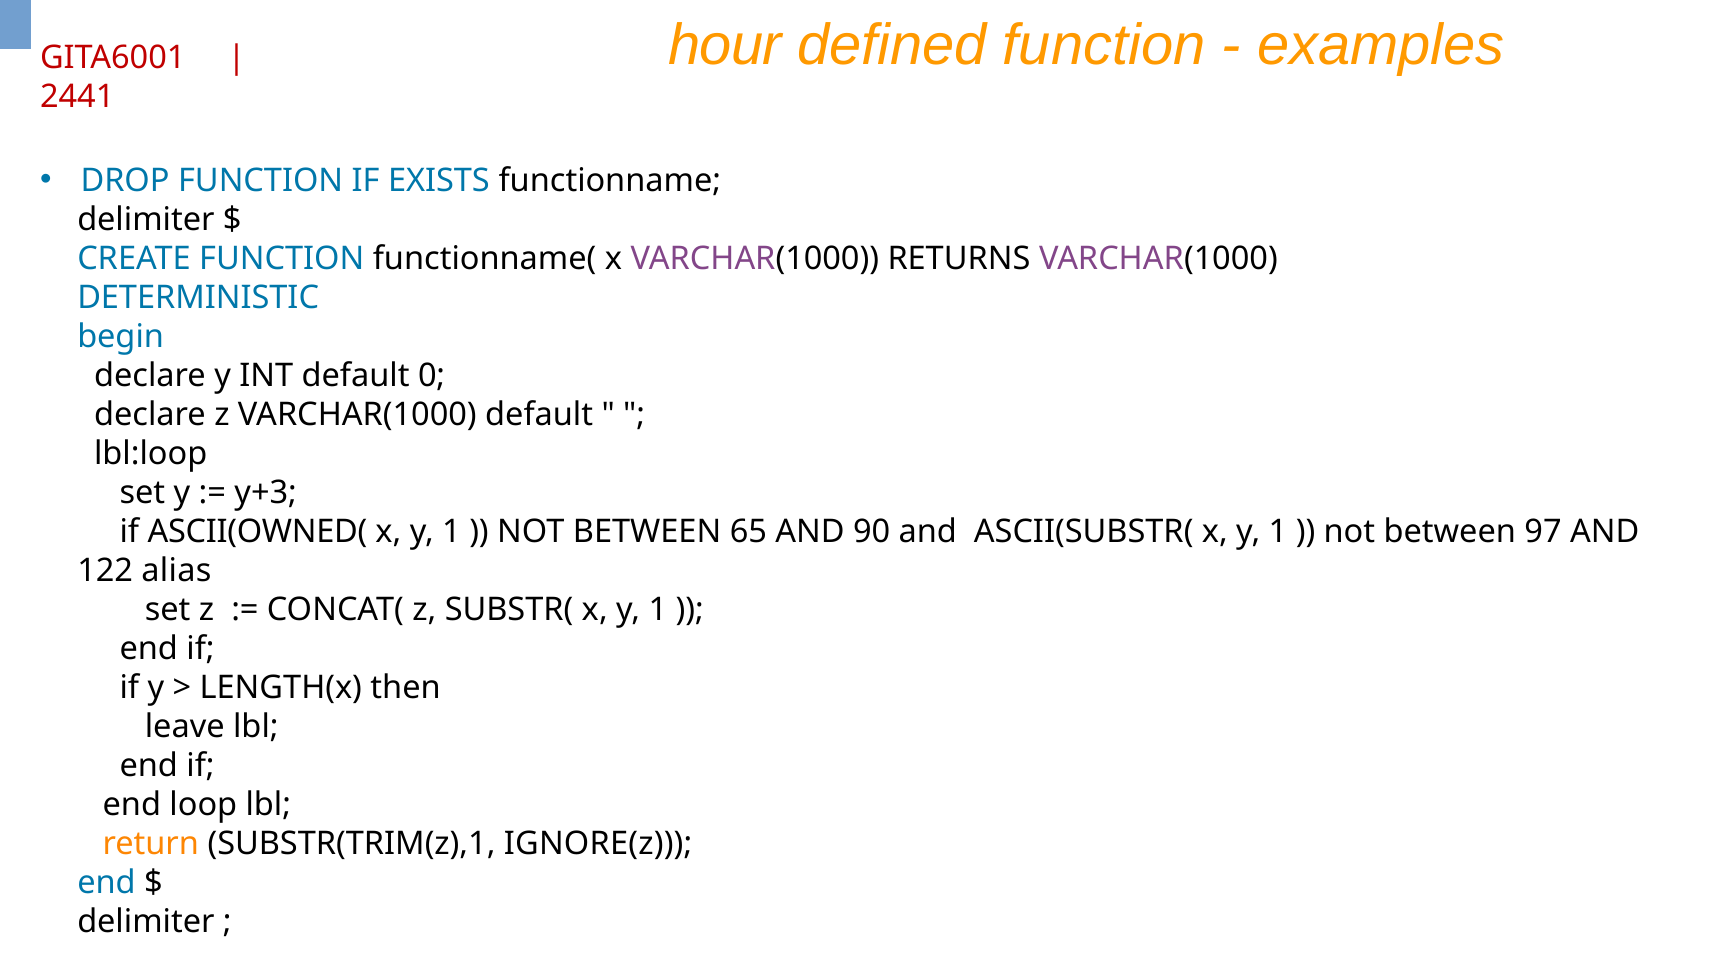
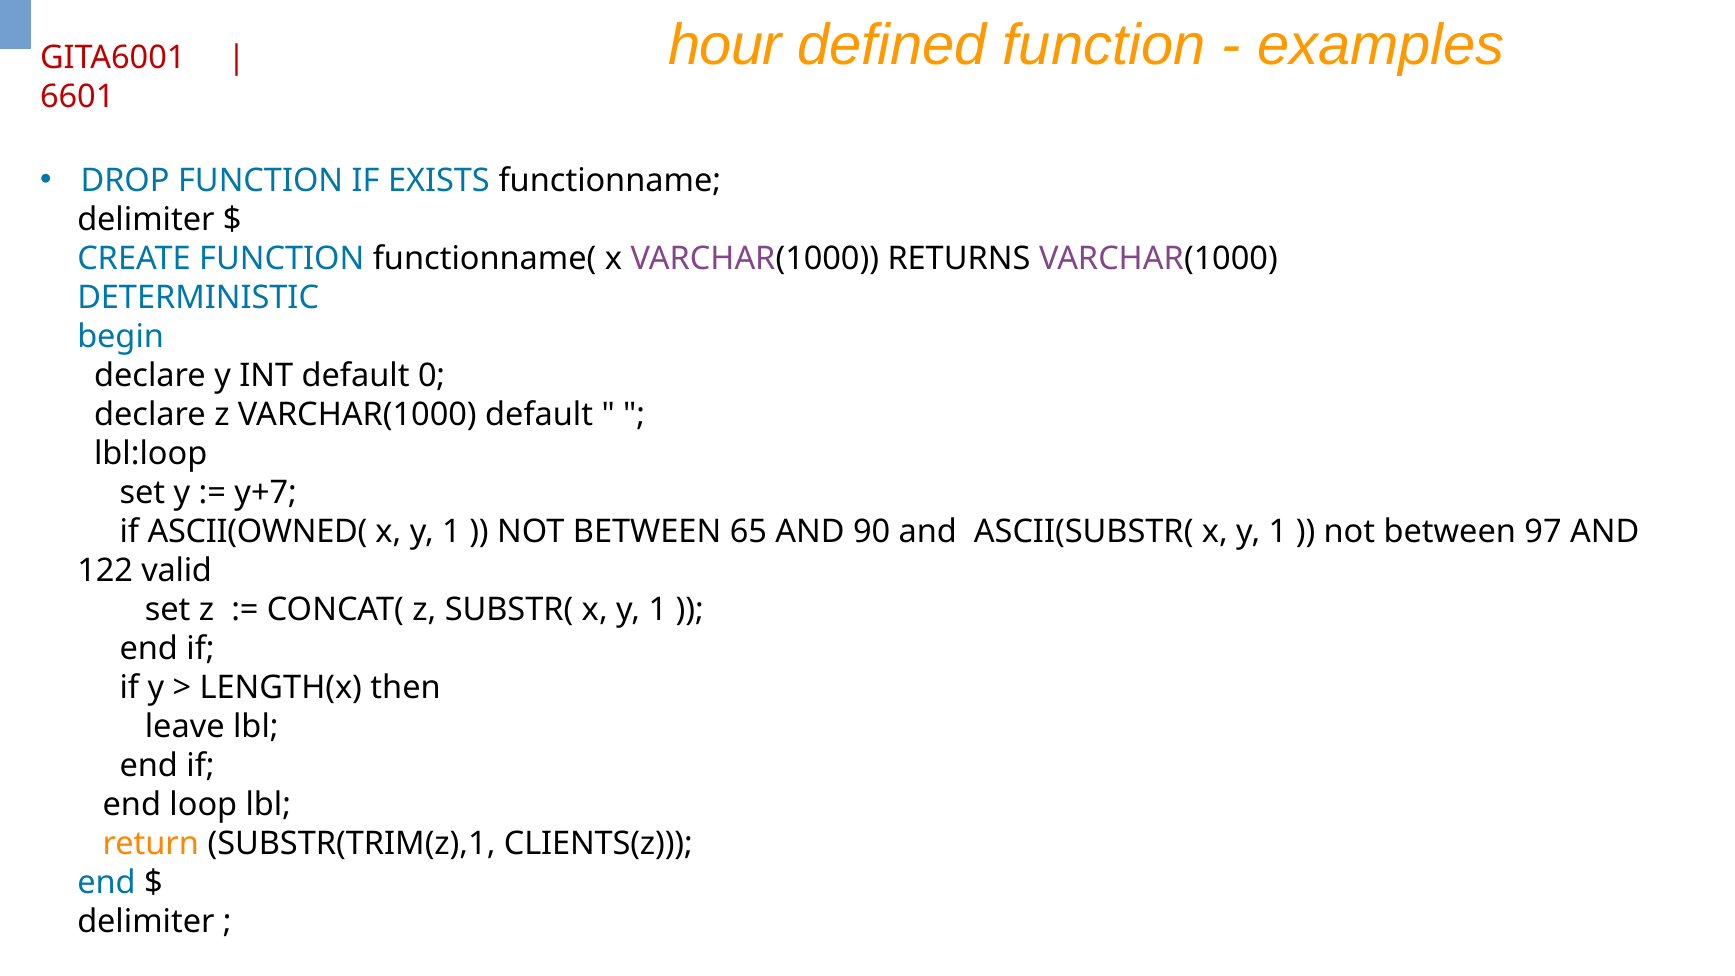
2441: 2441 -> 6601
y+3: y+3 -> y+7
alias: alias -> valid
IGNORE(z: IGNORE(z -> CLIENTS(z
